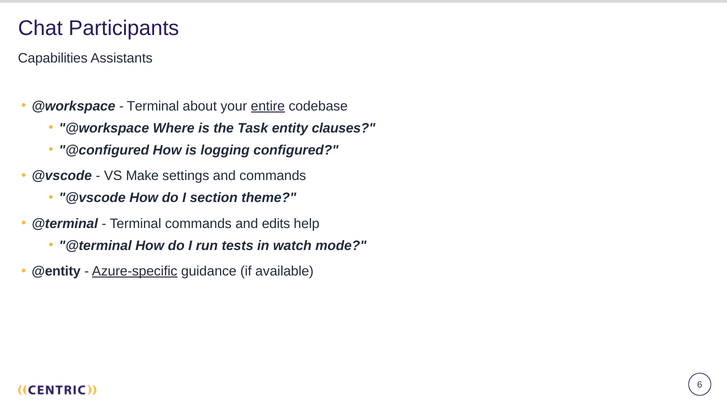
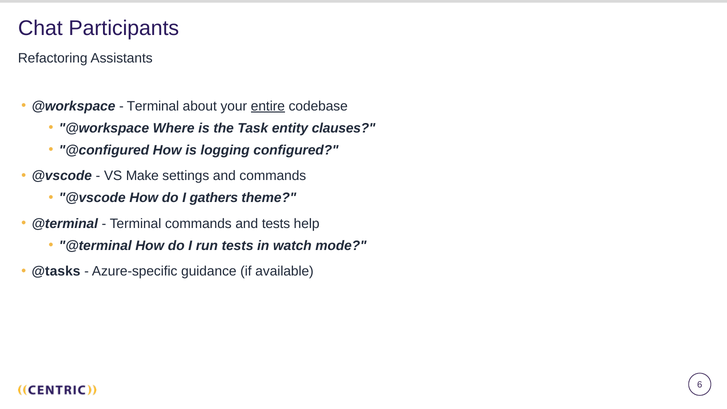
Capabilities: Capabilities -> Refactoring
section: section -> gathers
and edits: edits -> tests
@entity: @entity -> @tasks
Azure-specific underline: present -> none
